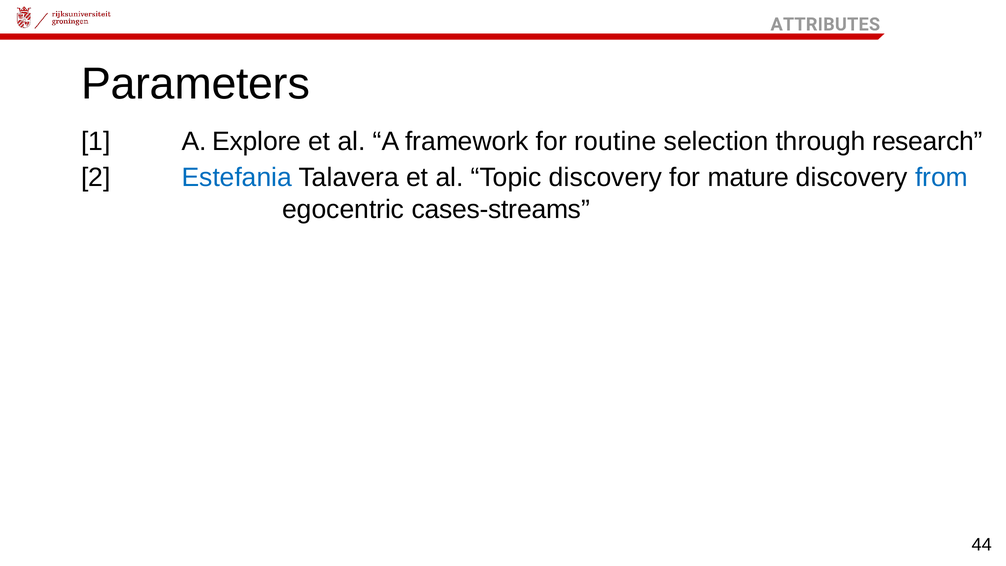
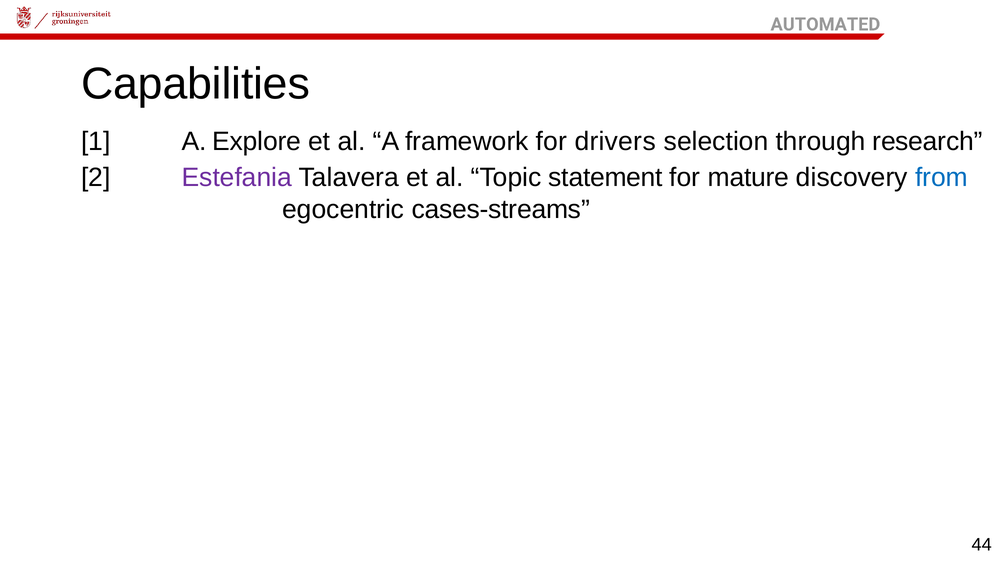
ATTRIBUTES: ATTRIBUTES -> AUTOMATED
Parameters: Parameters -> Capabilities
routine: routine -> drivers
Estefania colour: blue -> purple
Topic discovery: discovery -> statement
